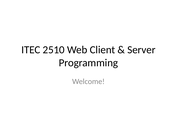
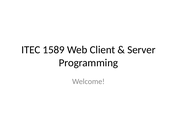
2510: 2510 -> 1589
